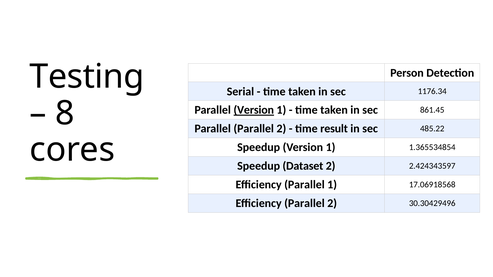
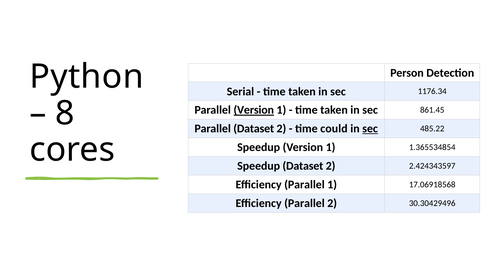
Testing: Testing -> Python
Parallel Parallel: Parallel -> Dataset
result: result -> could
sec at (370, 129) underline: none -> present
